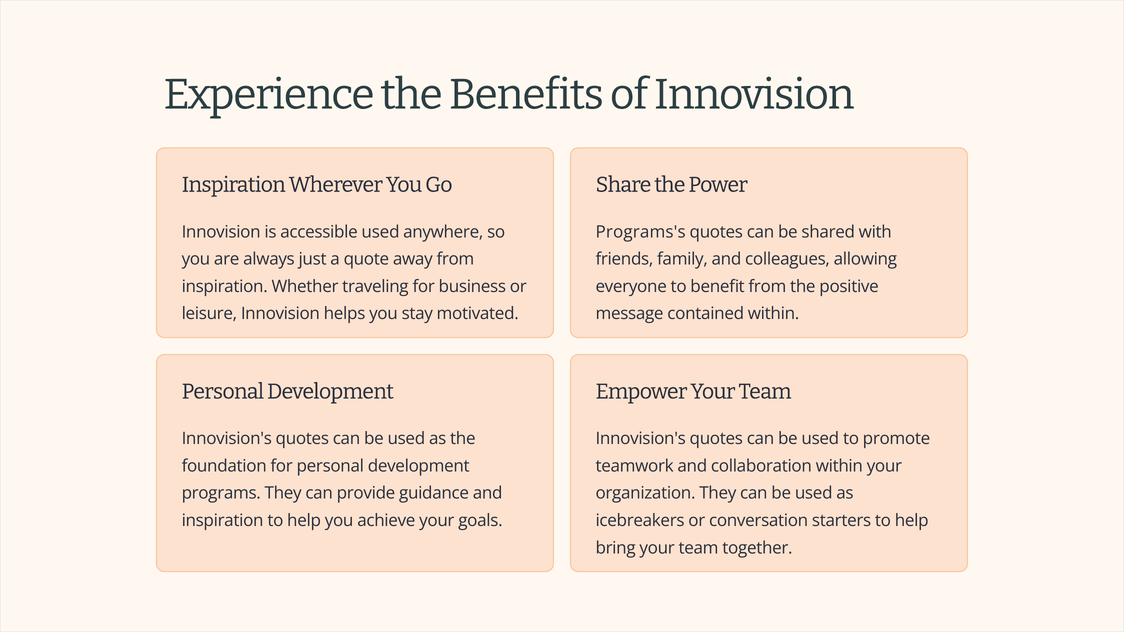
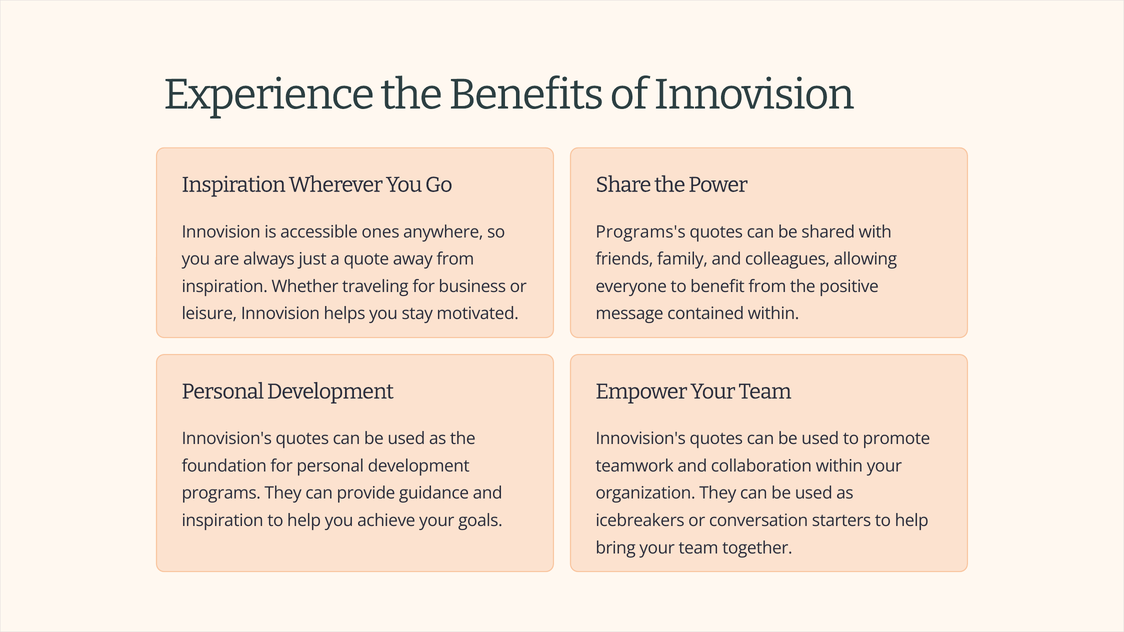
accessible used: used -> ones
